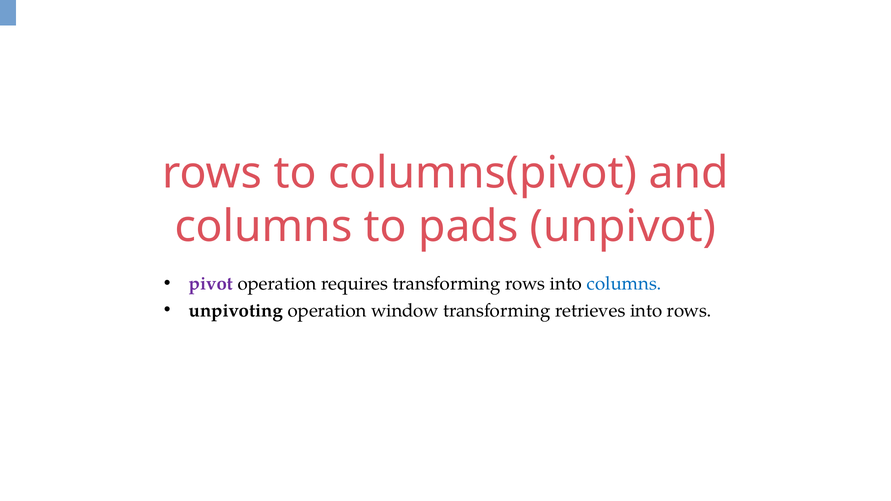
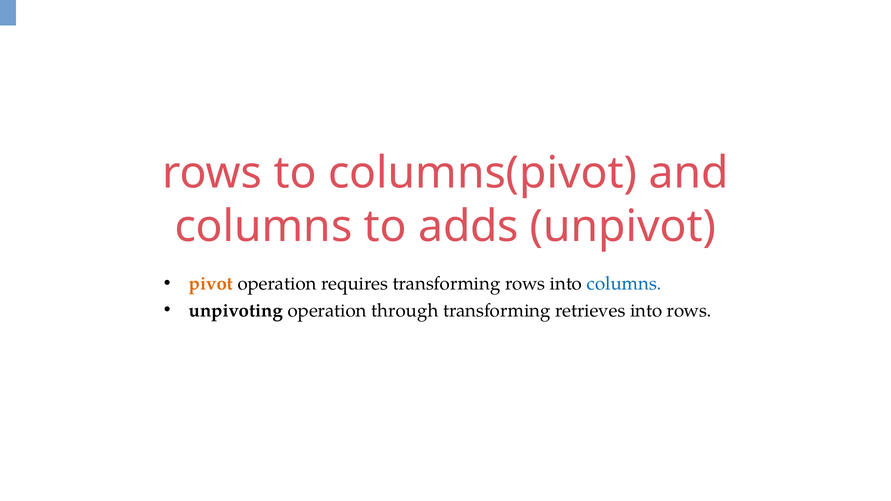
pads: pads -> adds
pivot colour: purple -> orange
window: window -> through
